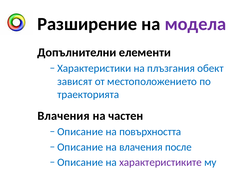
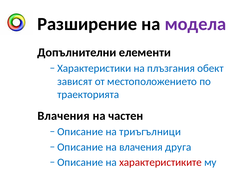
повърхността: повърхността -> триъгълници
после: после -> друга
характеристиките colour: purple -> red
